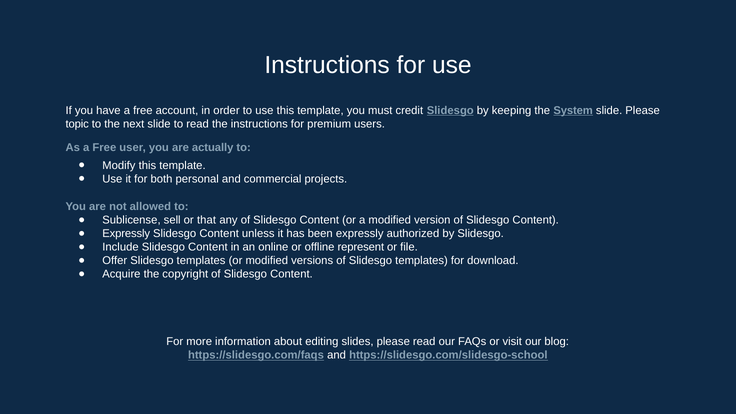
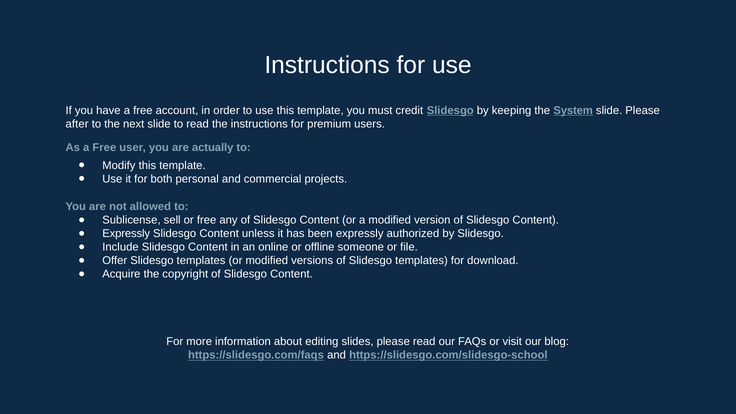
topic: topic -> after
or that: that -> free
represent: represent -> someone
